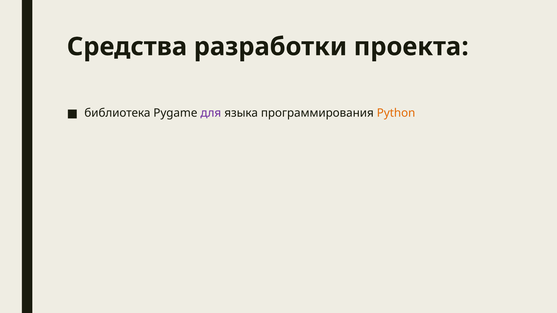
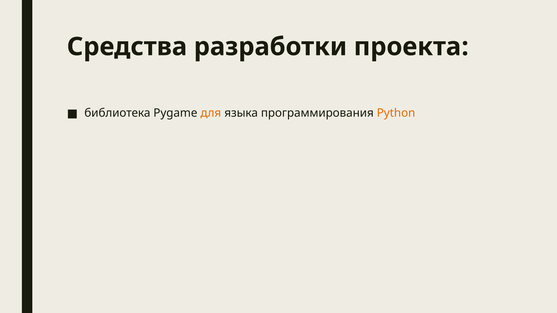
для colour: purple -> orange
